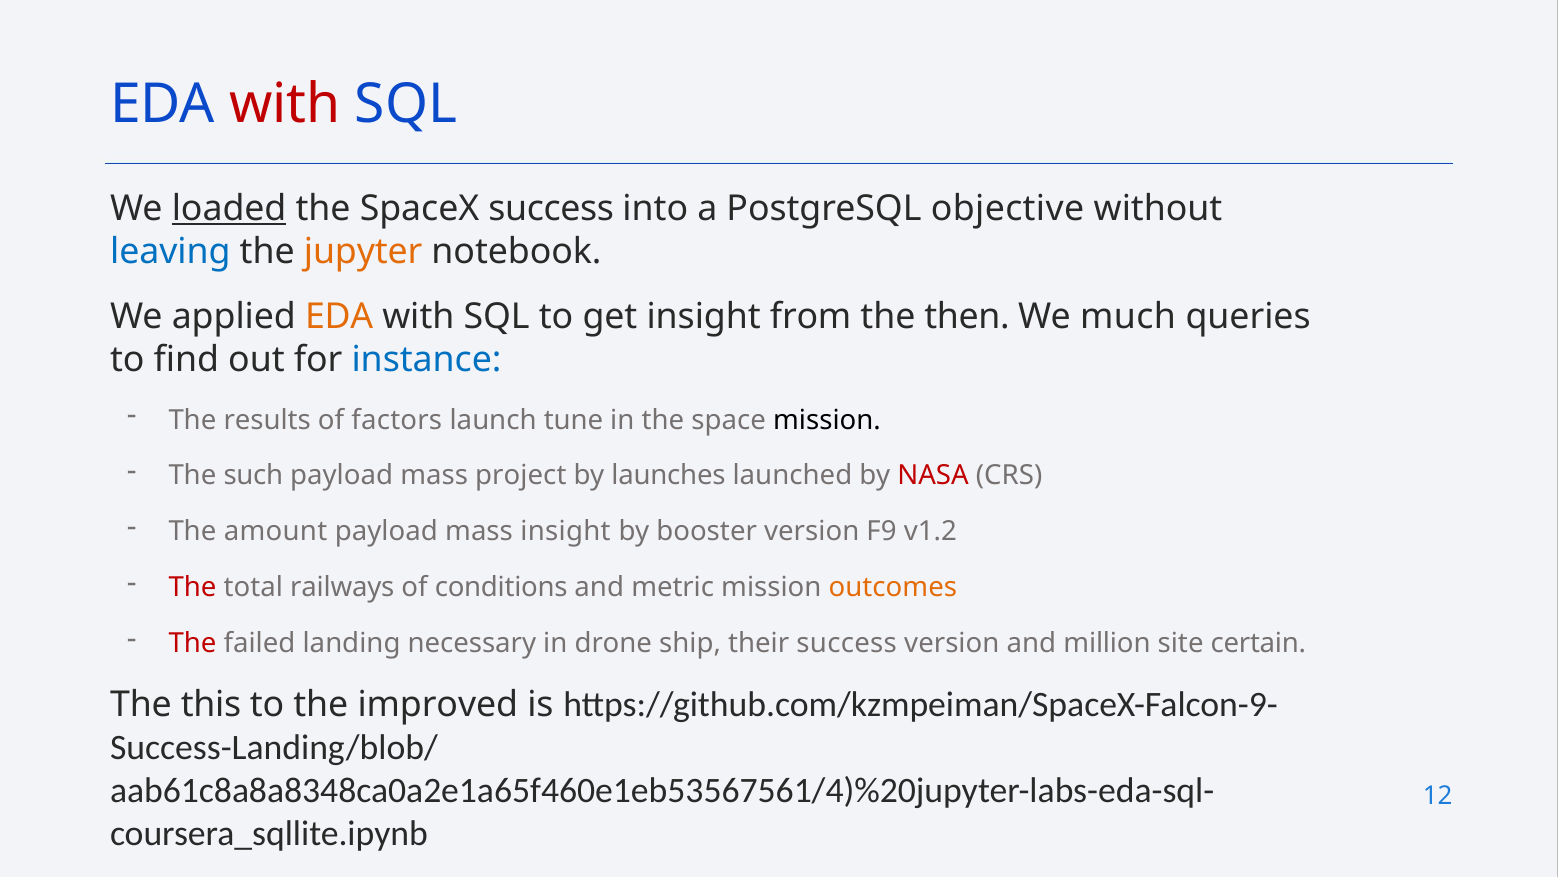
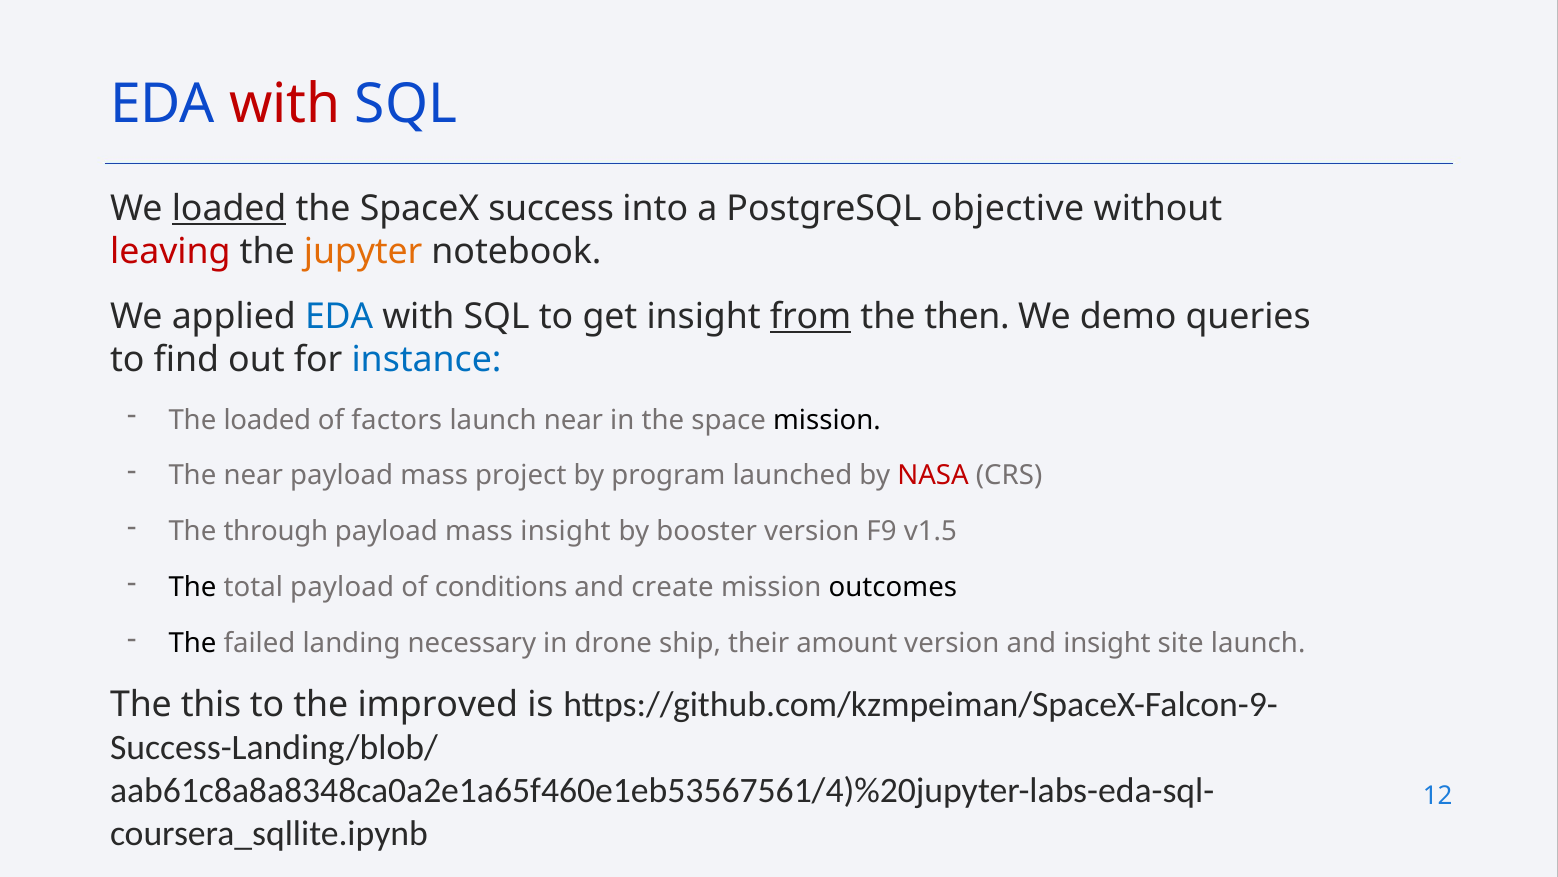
leaving colour: blue -> red
EDA at (339, 317) colour: orange -> blue
from underline: none -> present
much: much -> demo
The results: results -> loaded
launch tune: tune -> near
The such: such -> near
launches: launches -> program
amount: amount -> through
v1.2: v1.2 -> v1.5
The at (192, 587) colour: red -> black
total railways: railways -> payload
metric: metric -> create
outcomes colour: orange -> black
The at (192, 643) colour: red -> black
their success: success -> amount
and million: million -> insight
site certain: certain -> launch
